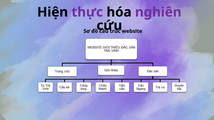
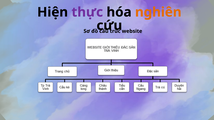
nghiên colour: purple -> orange
